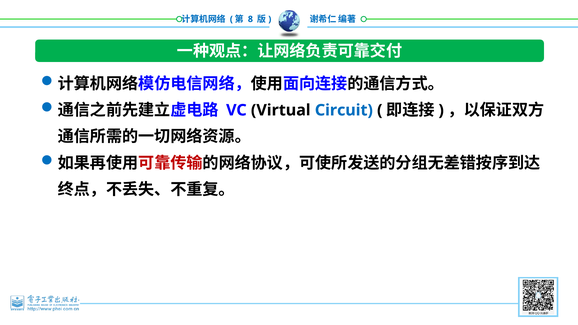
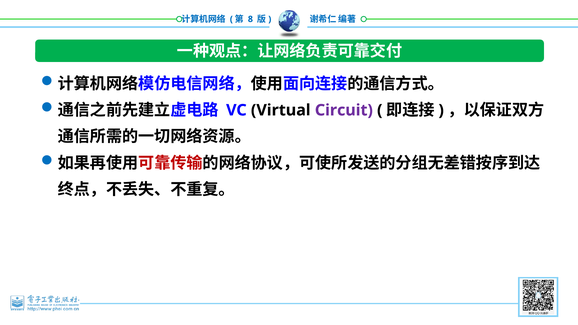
Circuit colour: blue -> purple
